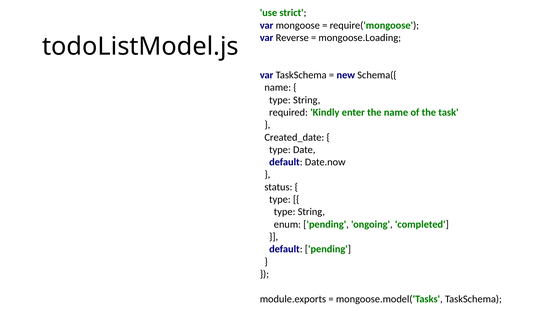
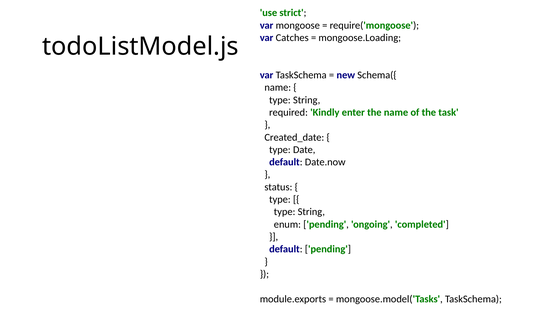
Reverse: Reverse -> Catches
